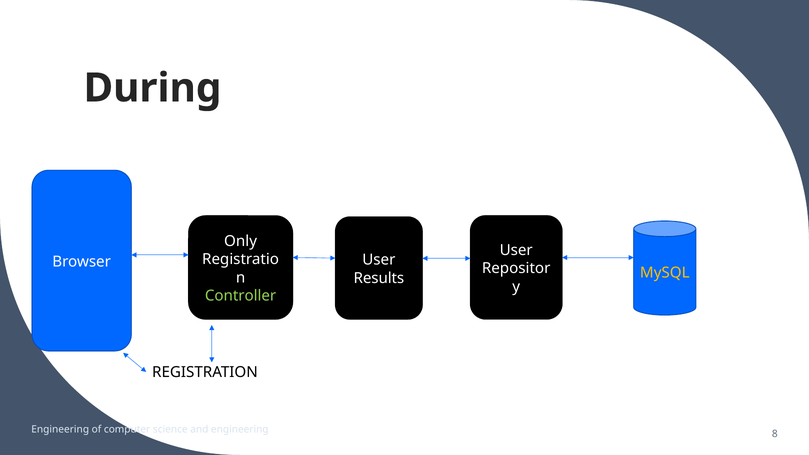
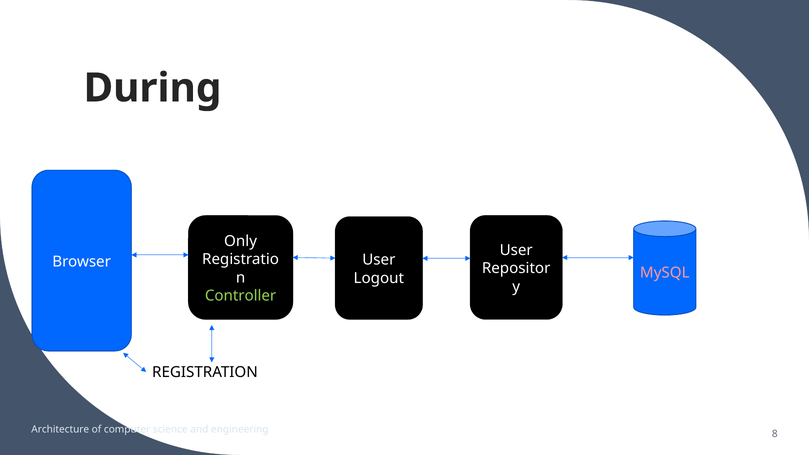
MySQL colour: yellow -> pink
Results: Results -> Logout
Engineering at (60, 430): Engineering -> Architecture
